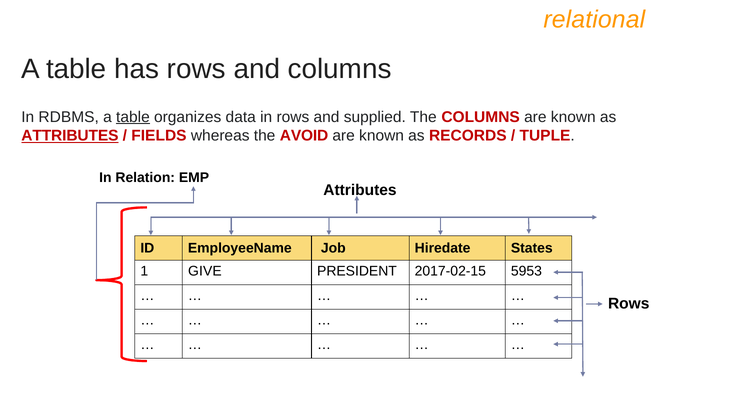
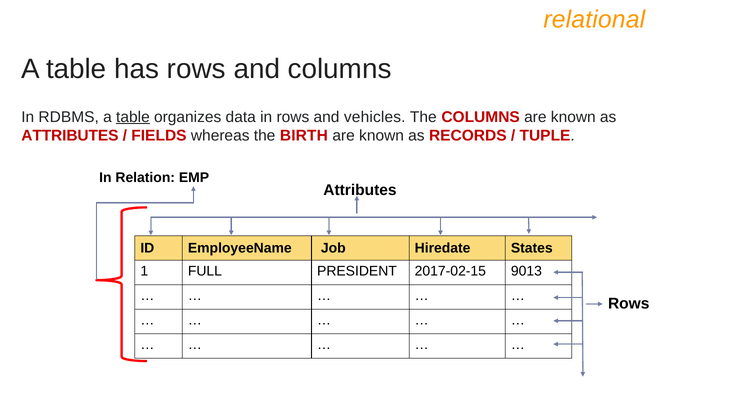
supplied: supplied -> vehicles
ATTRIBUTES at (70, 136) underline: present -> none
AVOID: AVOID -> BIRTH
GIVE: GIVE -> FULL
5953: 5953 -> 9013
